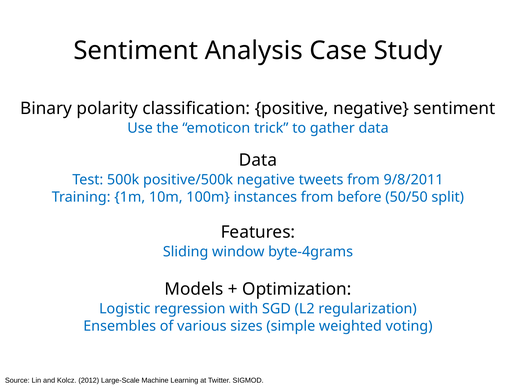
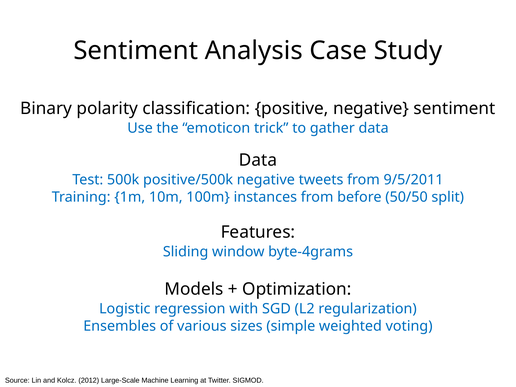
9/8/2011: 9/8/2011 -> 9/5/2011
